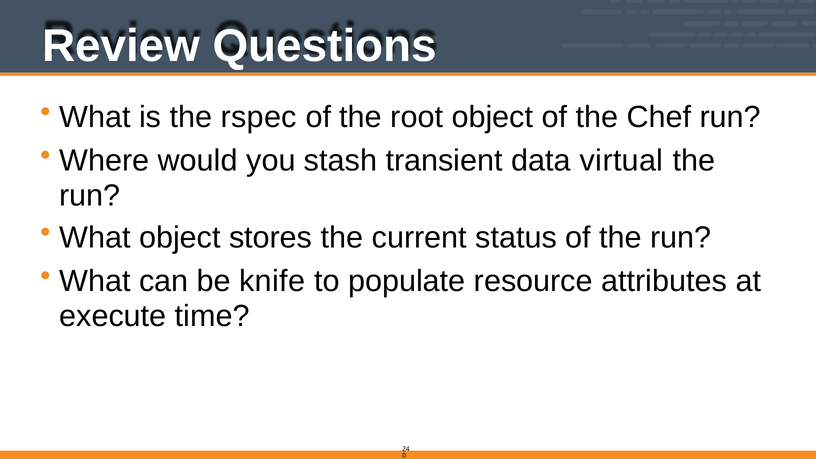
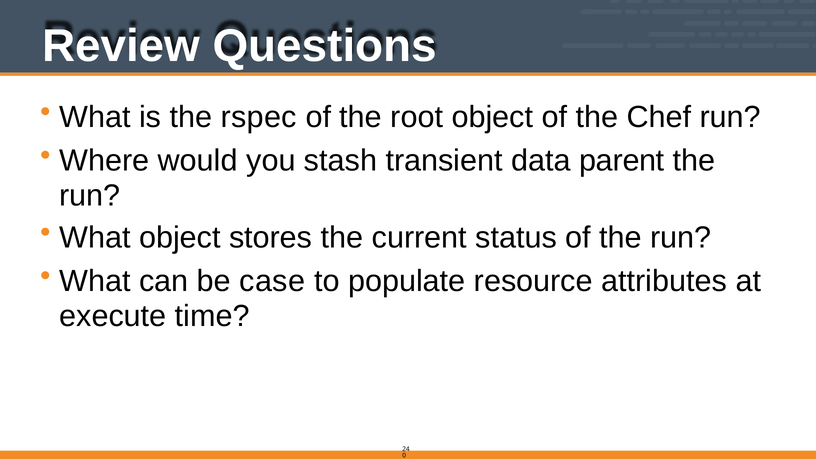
virtual: virtual -> parent
knife: knife -> case
